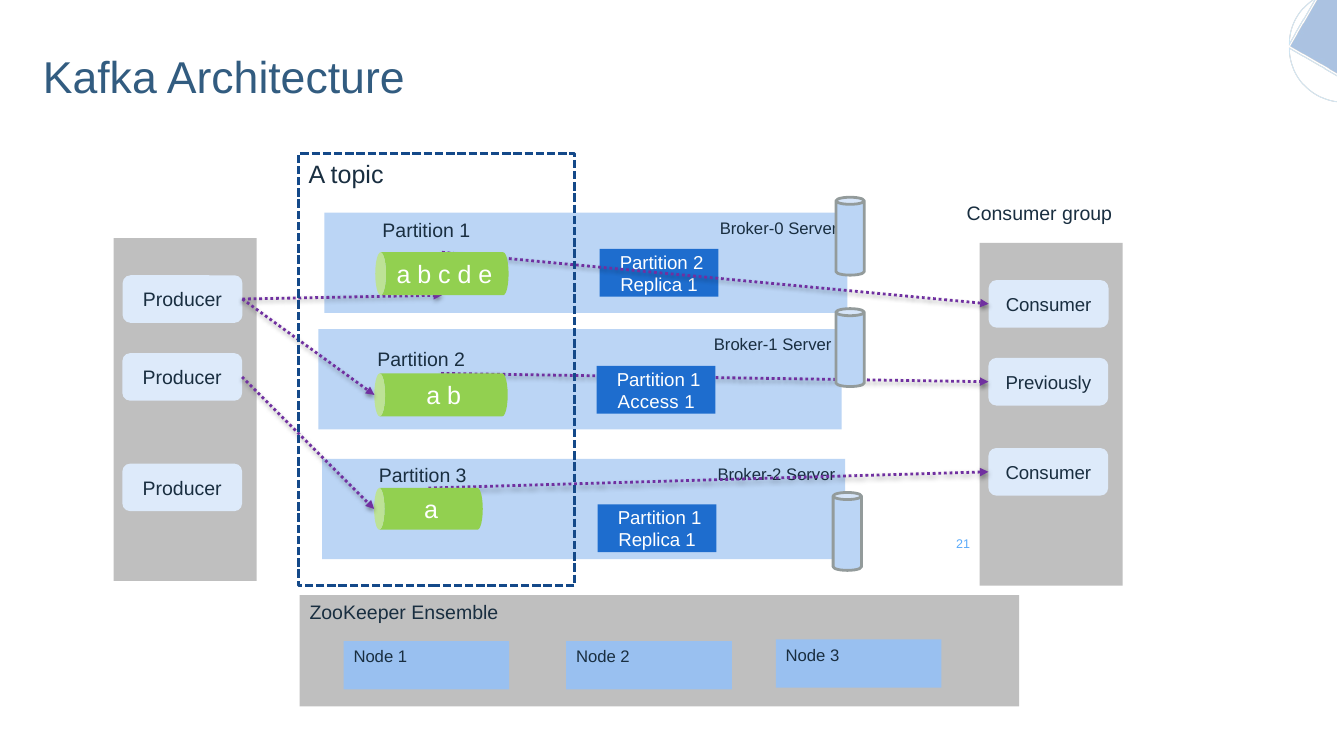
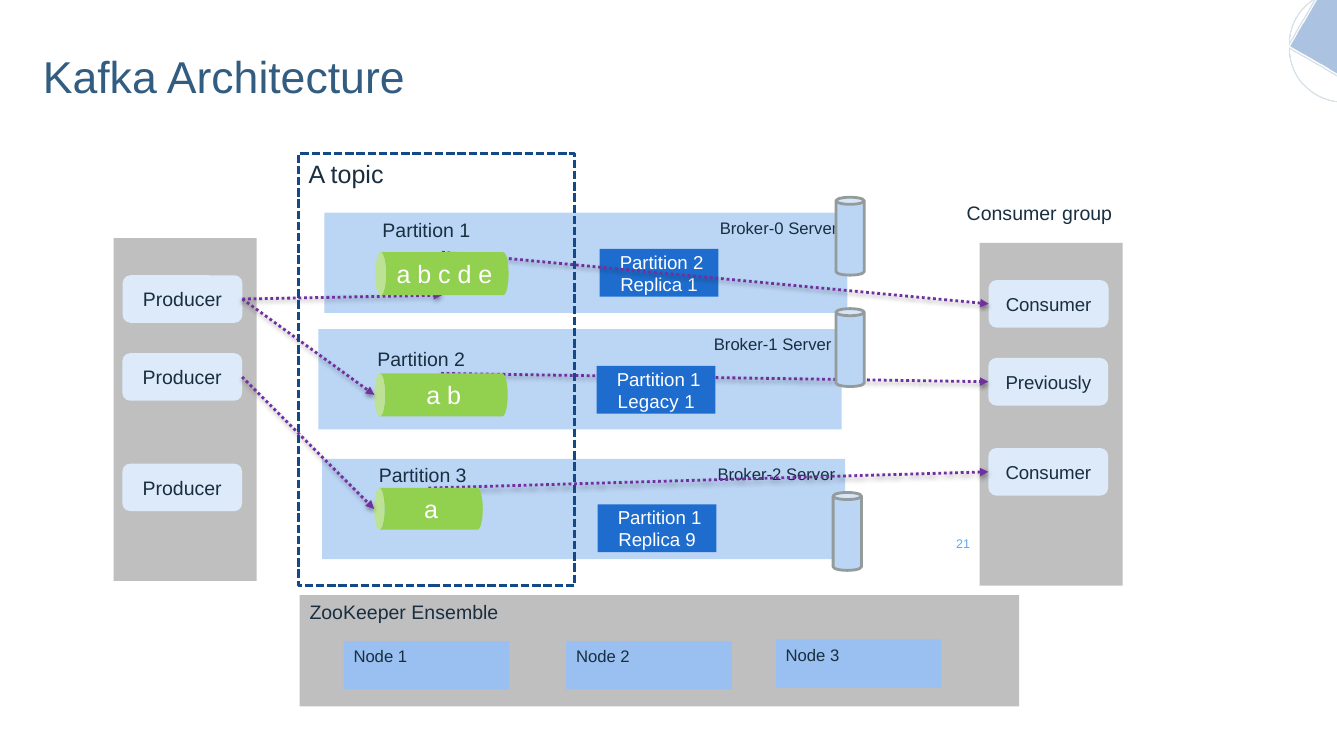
Access: Access -> Legacy
1 at (691, 541): 1 -> 9
